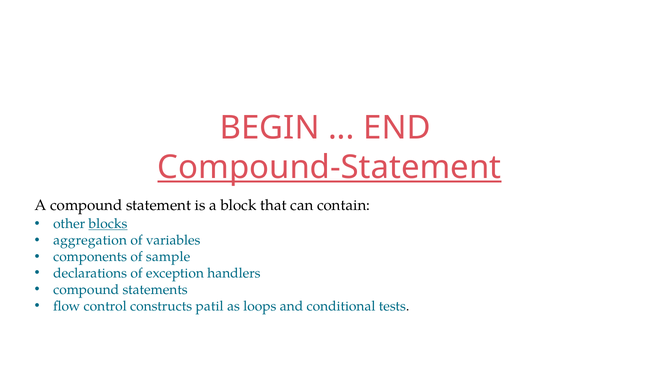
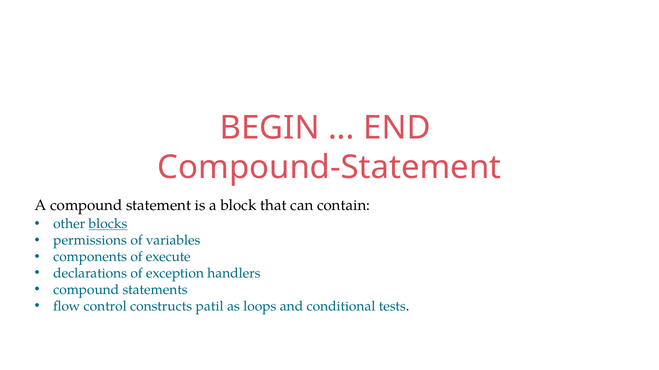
Compound-Statement underline: present -> none
aggregation: aggregation -> permissions
sample: sample -> execute
